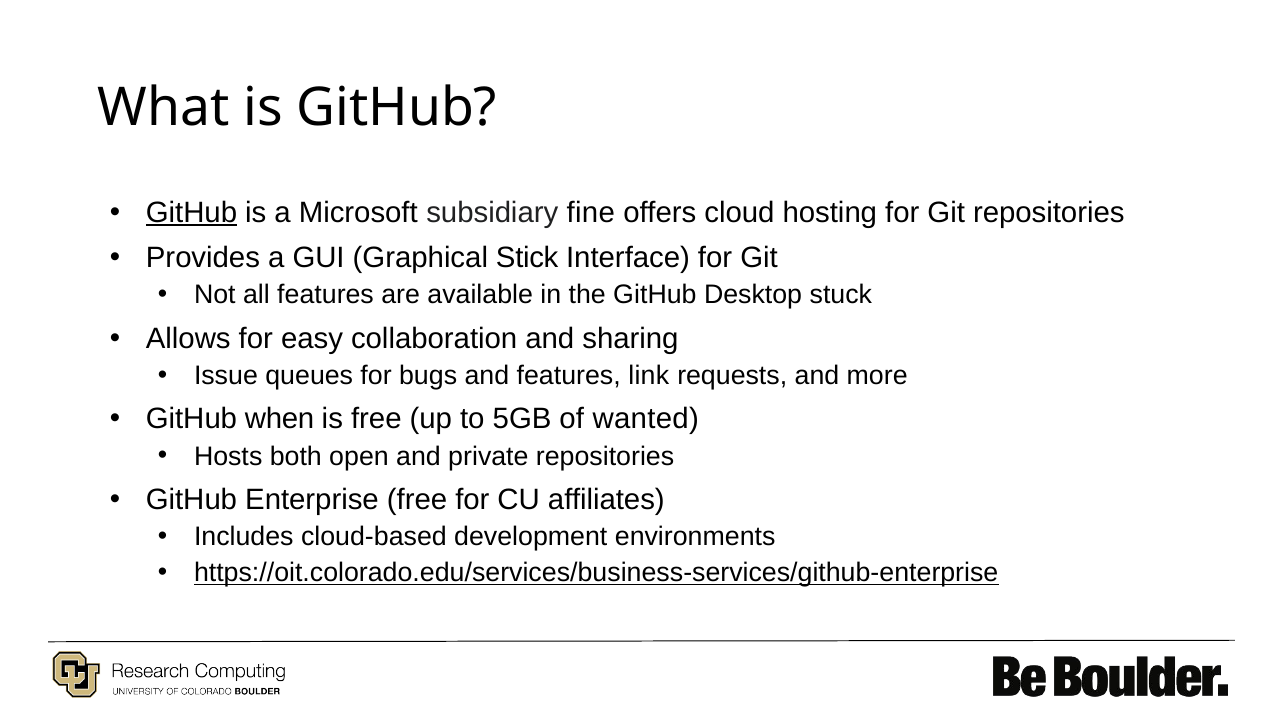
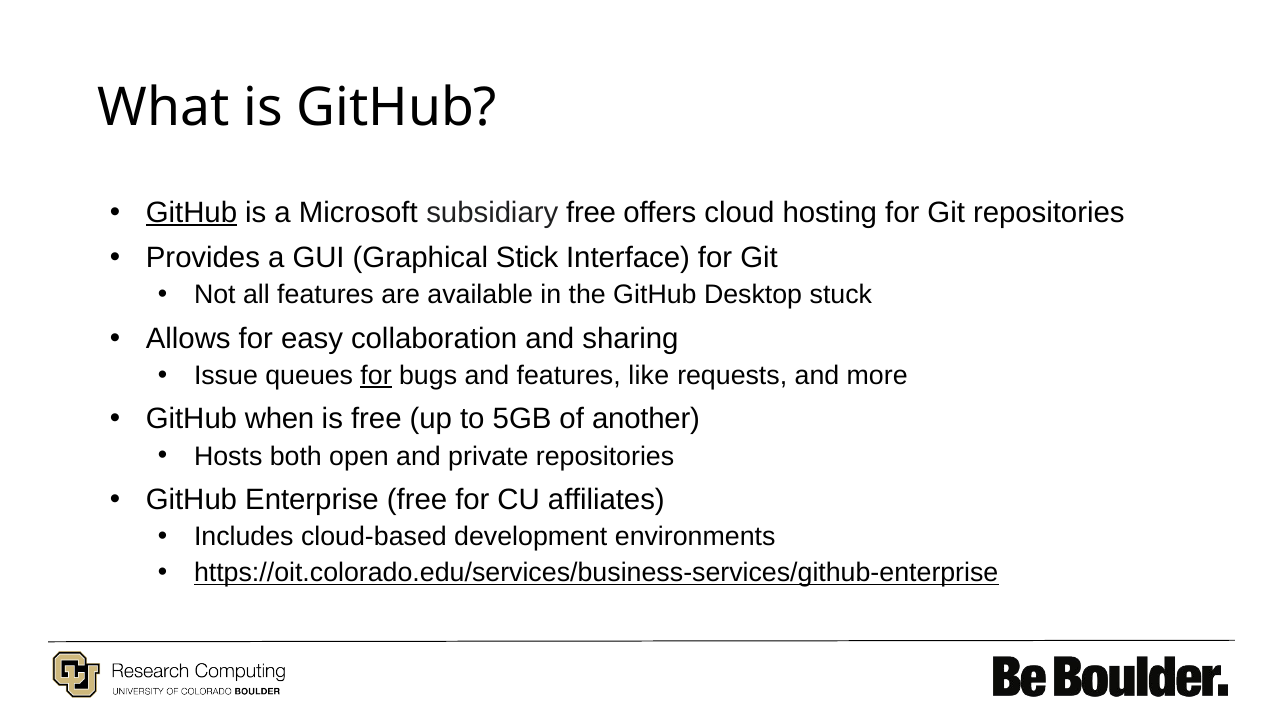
subsidiary fine: fine -> free
for at (376, 375) underline: none -> present
link: link -> like
wanted: wanted -> another
